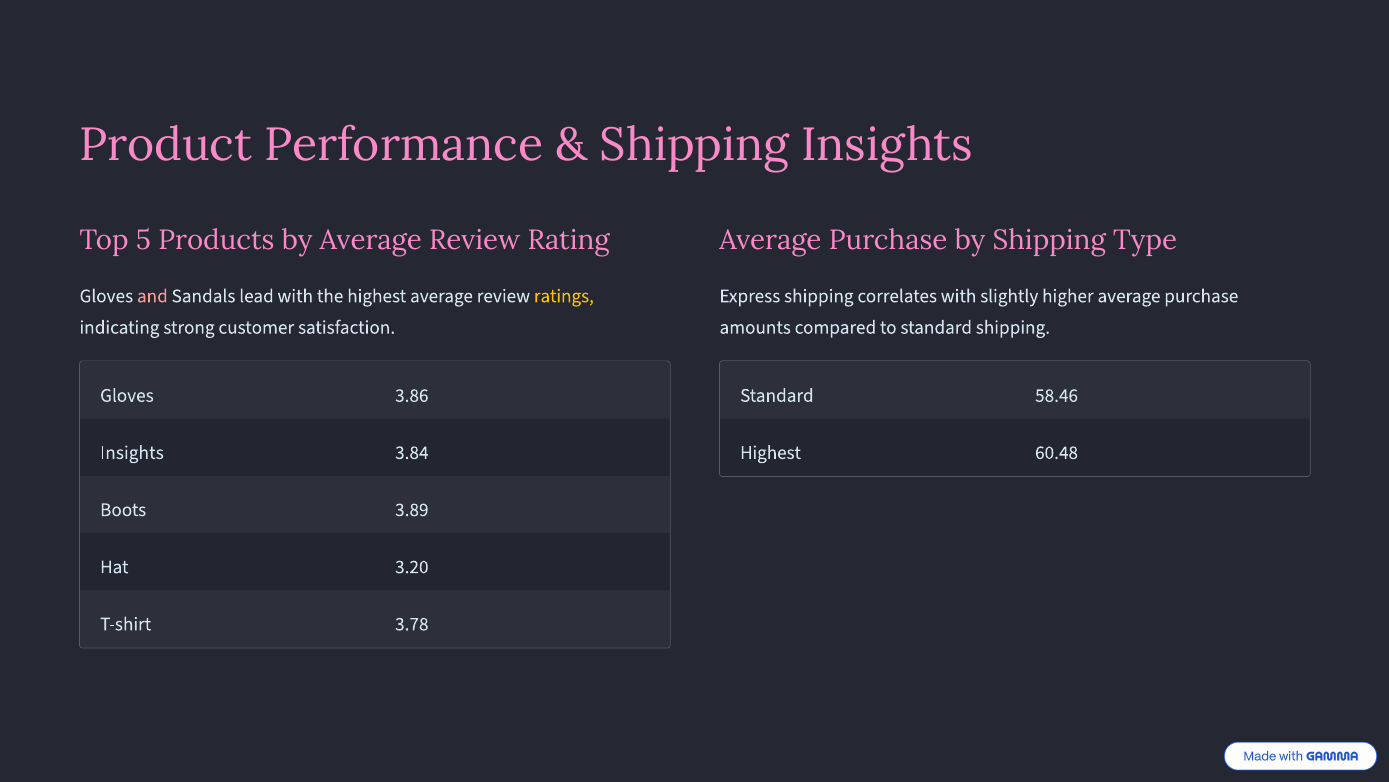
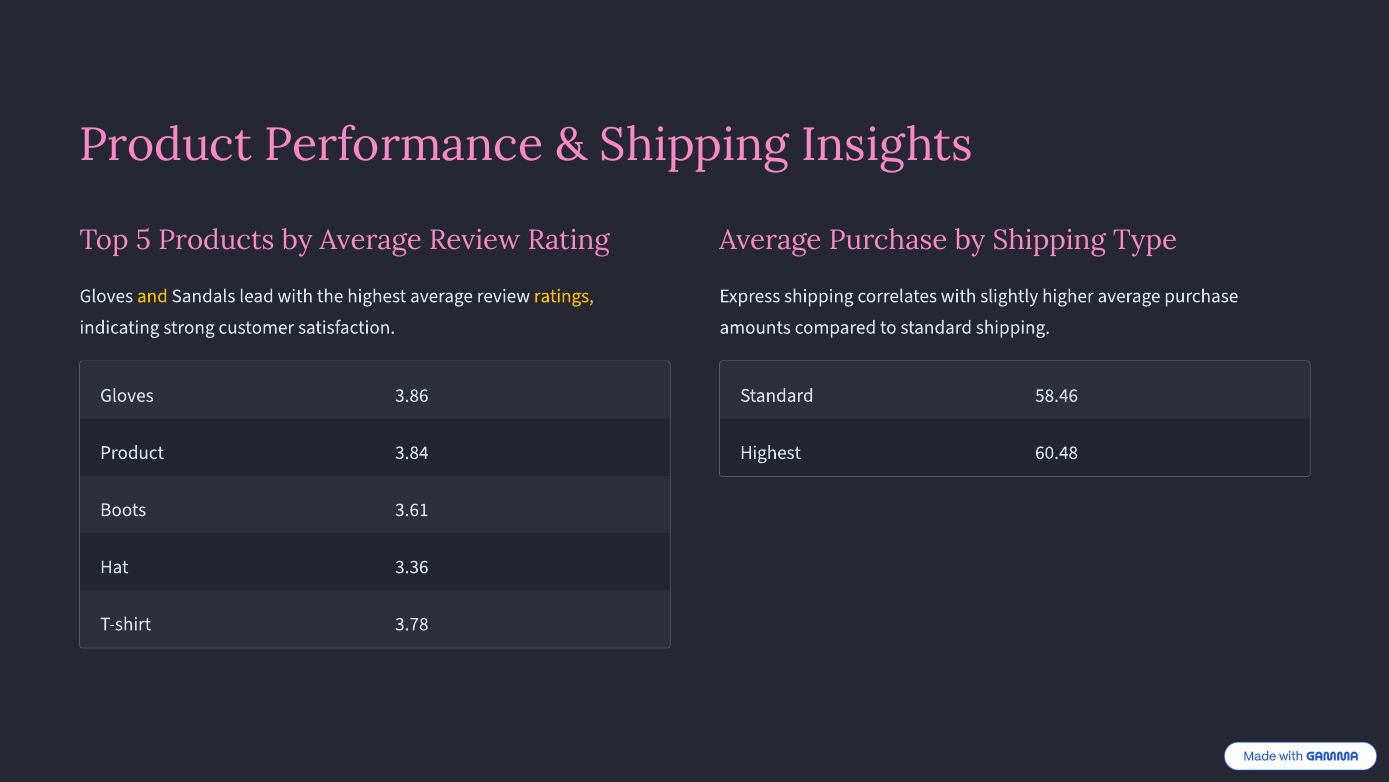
and colour: pink -> yellow
Insights at (132, 452): Insights -> Product
3.89: 3.89 -> 3.61
3.20: 3.20 -> 3.36
